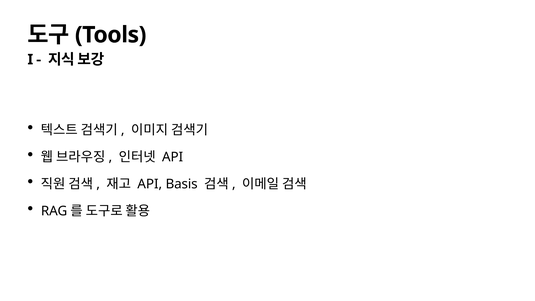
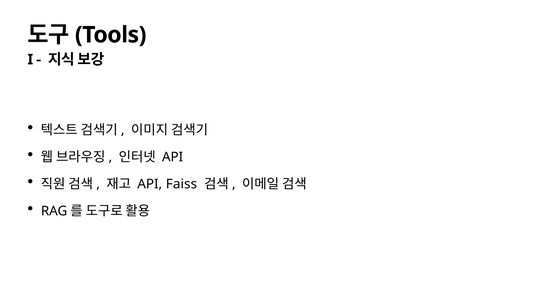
Basis: Basis -> Faiss
